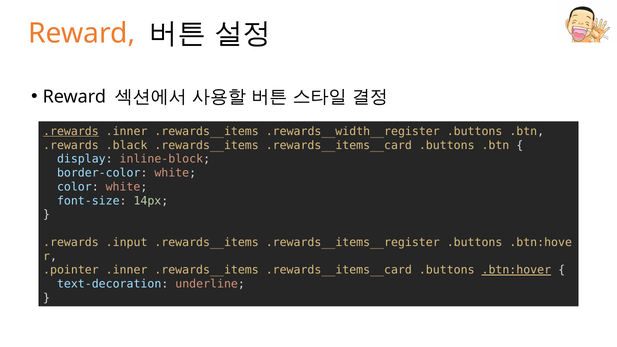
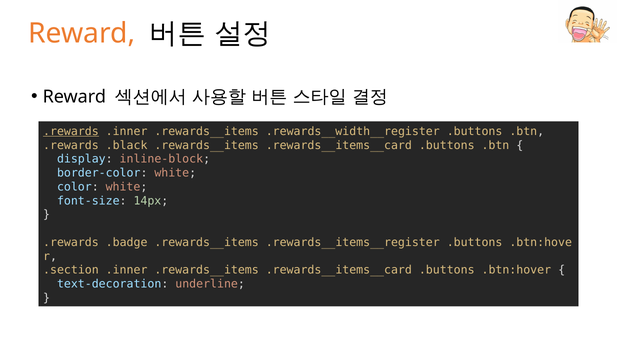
.input: .input -> .badge
.pointer: .pointer -> .section
.btn:hover underline: present -> none
